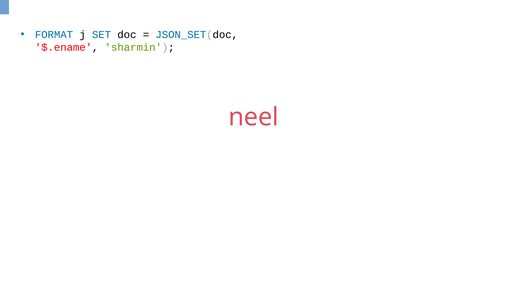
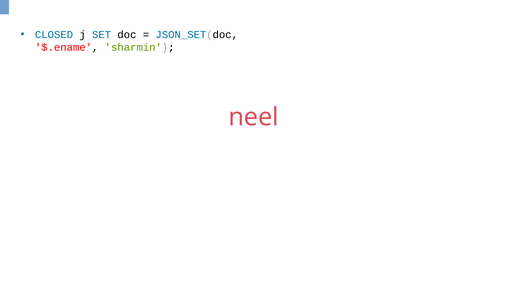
FORMAT: FORMAT -> CLOSED
